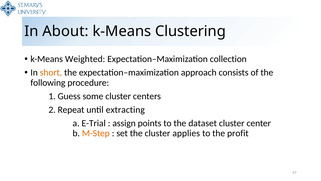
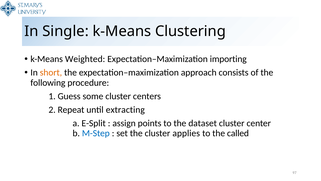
About: About -> Single
collection: collection -> importing
E-Trial: E-Trial -> E-Split
M-Step colour: orange -> blue
profit: profit -> called
